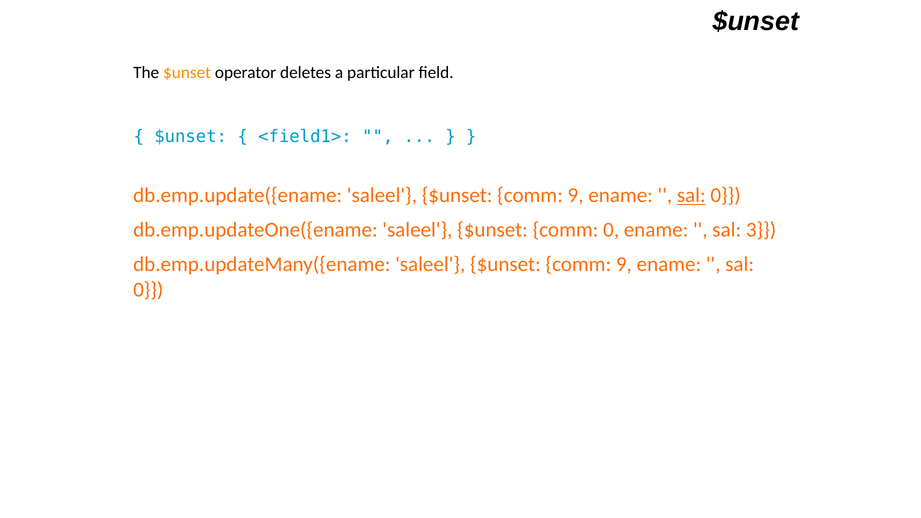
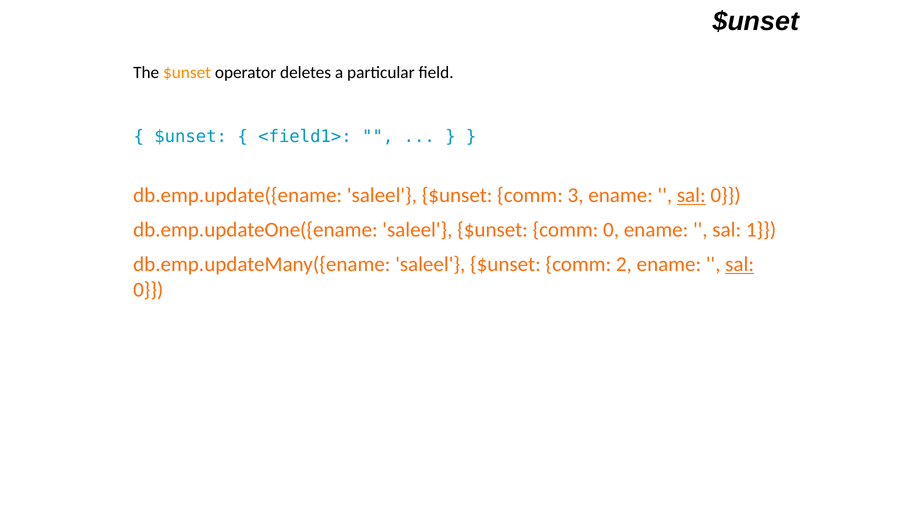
9 at (576, 195): 9 -> 3
3: 3 -> 1
9 at (624, 264): 9 -> 2
sal at (740, 264) underline: none -> present
